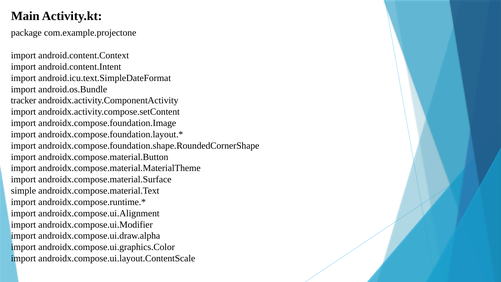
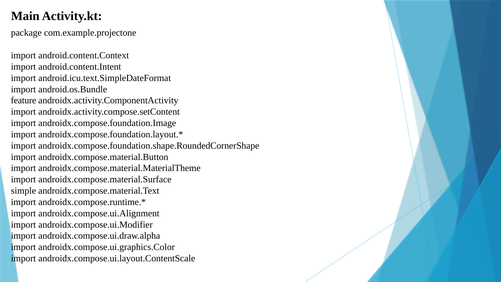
tracker: tracker -> feature
